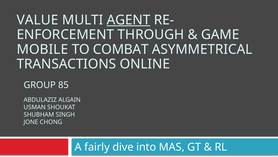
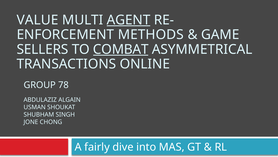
THROUGH: THROUGH -> METHODS
MOBILE: MOBILE -> SELLERS
COMBAT underline: none -> present
85: 85 -> 78
